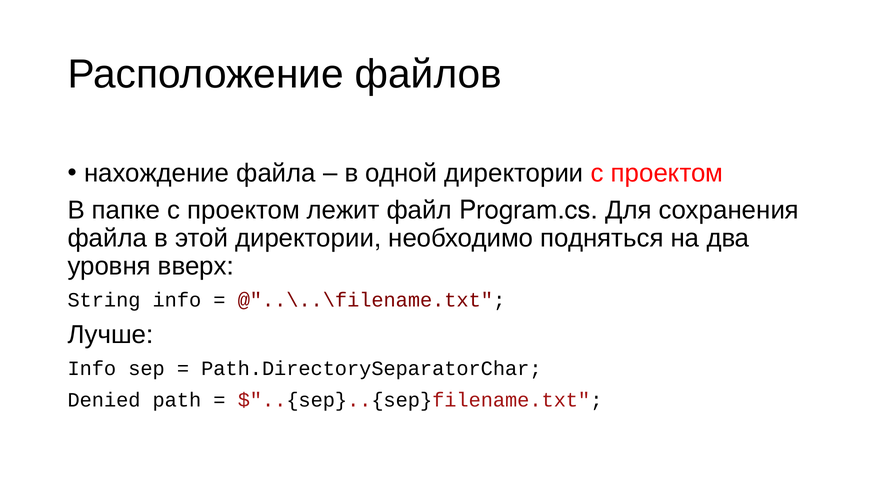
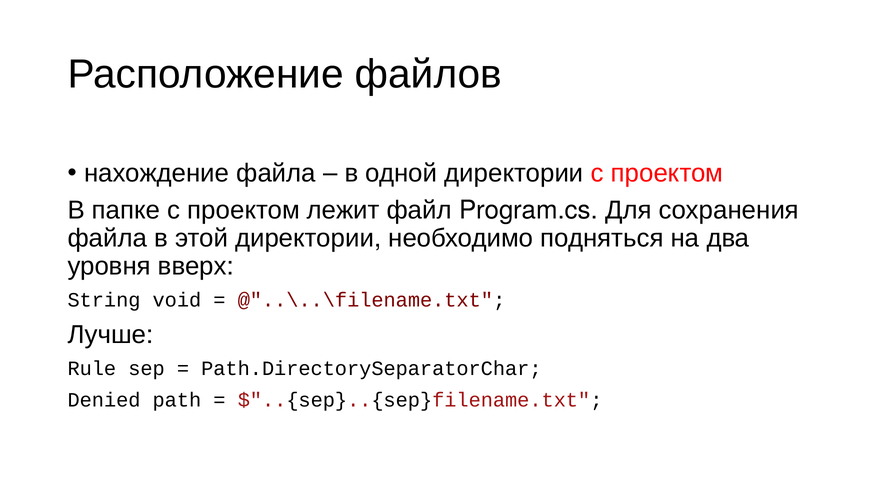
String info: info -> void
Info at (92, 368): Info -> Rule
